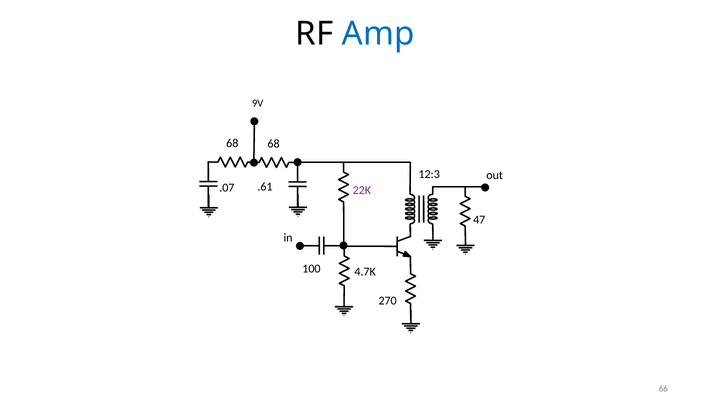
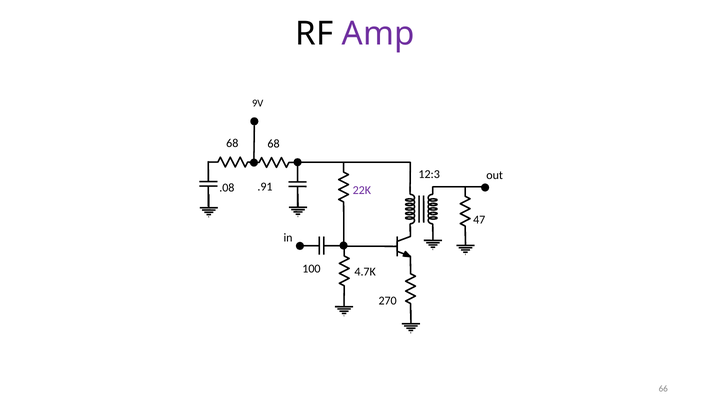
Amp colour: blue -> purple
.61: .61 -> .91
.07: .07 -> .08
